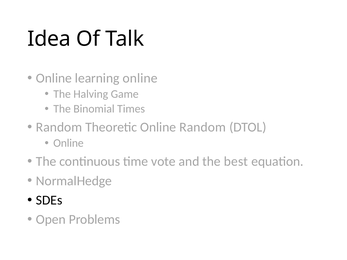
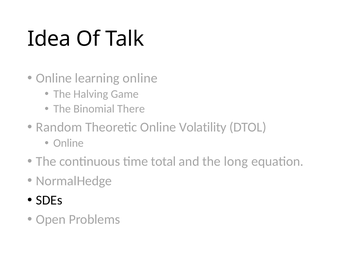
Times: Times -> There
Online Random: Random -> Volatility
vote: vote -> total
best: best -> long
